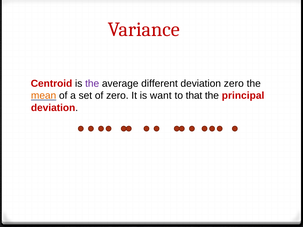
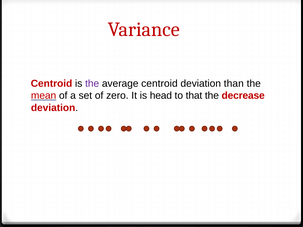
average different: different -> centroid
deviation zero: zero -> than
mean colour: orange -> red
want: want -> head
principal: principal -> decrease
